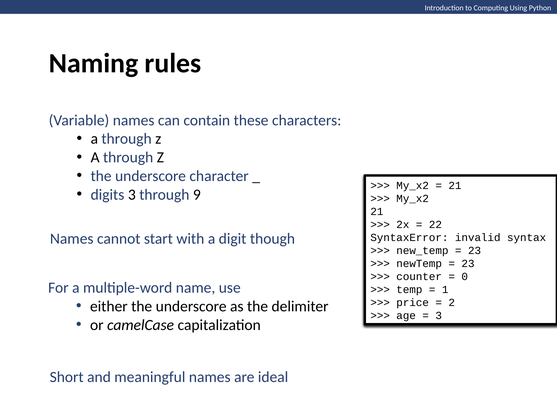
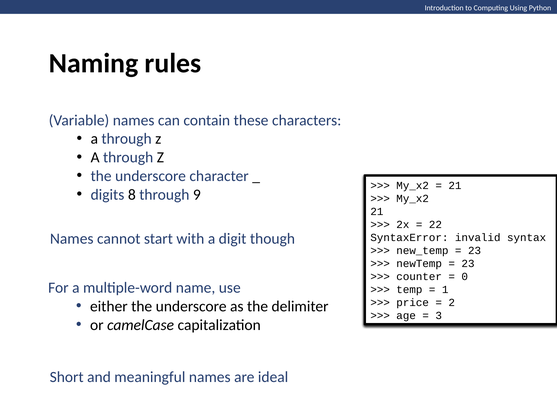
digits 3: 3 -> 8
